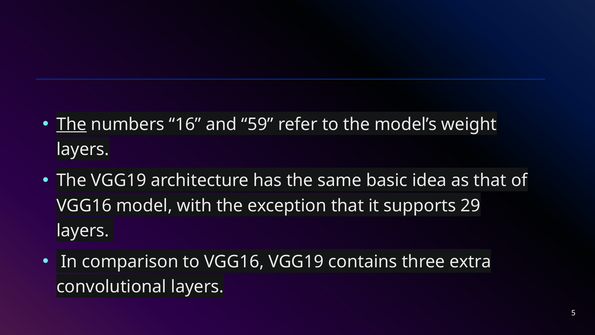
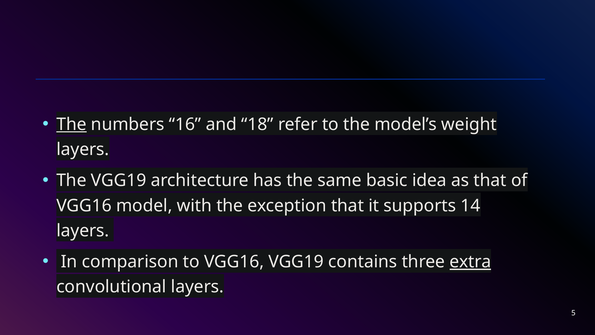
59: 59 -> 18
29: 29 -> 14
extra underline: none -> present
